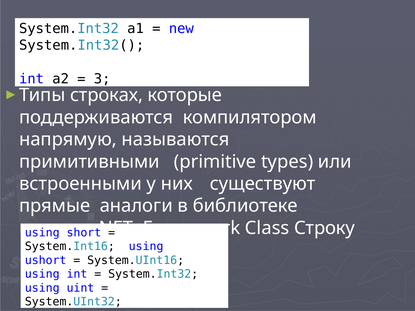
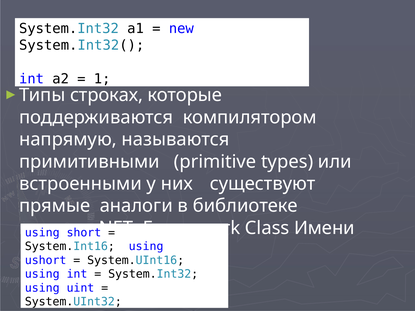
3: 3 -> 1
Строку: Строку -> Имени
